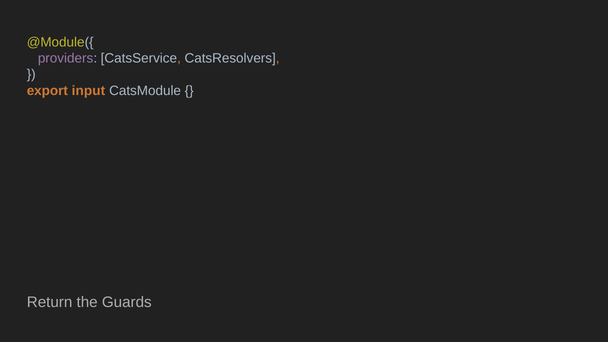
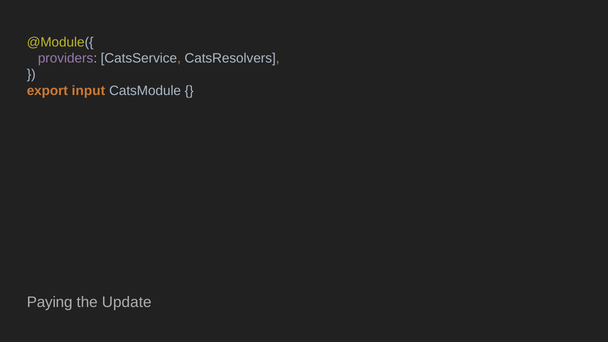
Return: Return -> Paying
Guards: Guards -> Update
